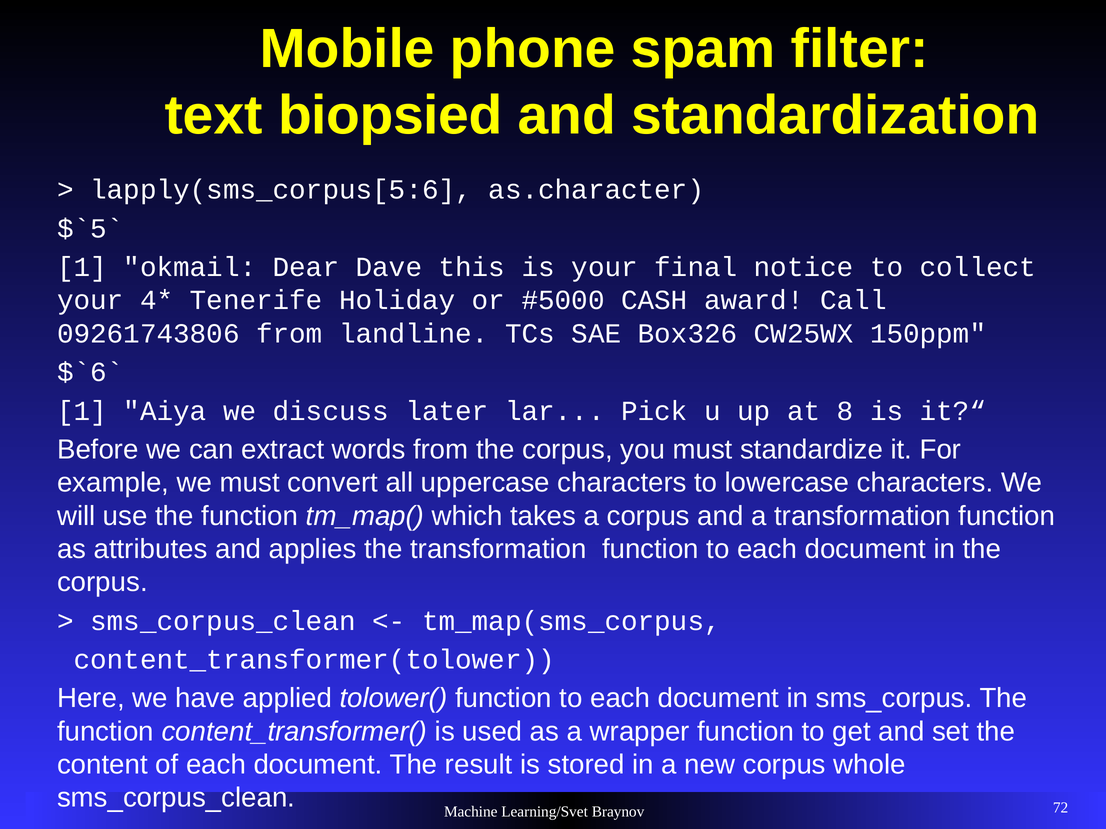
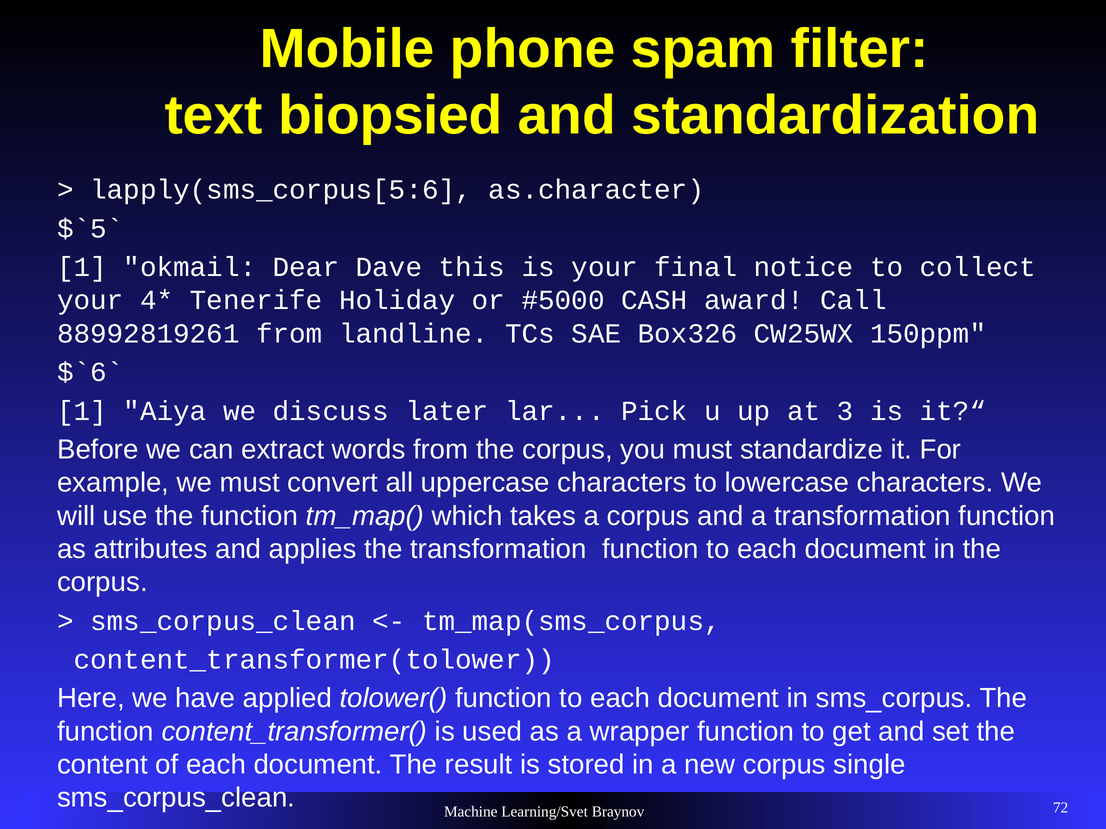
09261743806: 09261743806 -> 88992819261
8: 8 -> 3
whole: whole -> single
